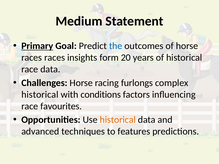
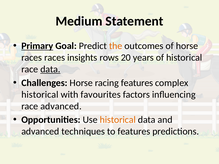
the colour: blue -> orange
form: form -> rows
data at (50, 69) underline: none -> present
racing furlongs: furlongs -> features
conditions: conditions -> favourites
race favourites: favourites -> advanced
